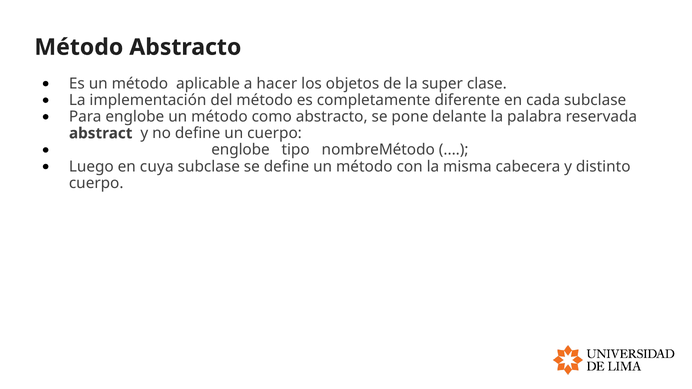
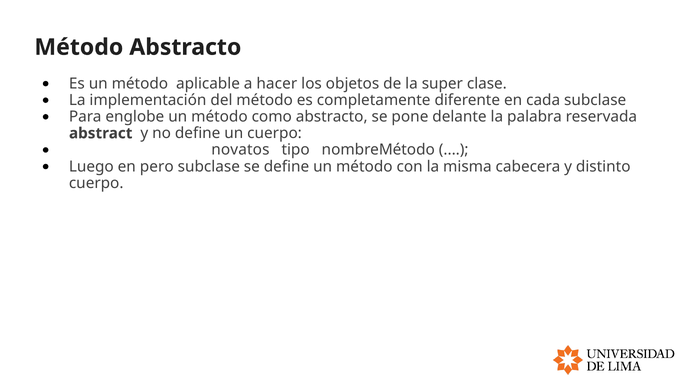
englobe at (241, 150): englobe -> novatos
cuya: cuya -> pero
